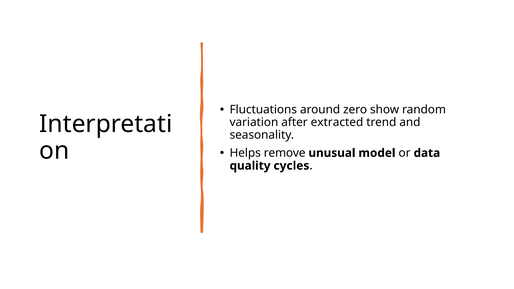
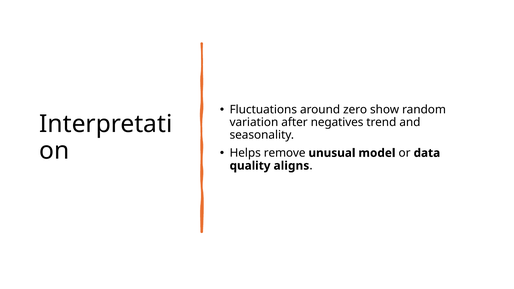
extracted: extracted -> negatives
cycles: cycles -> aligns
